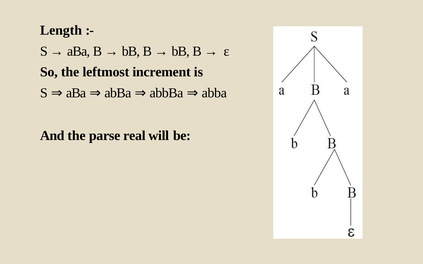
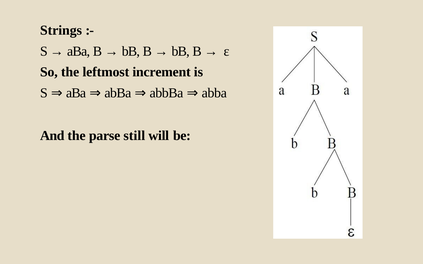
Length: Length -> Strings
real: real -> still
